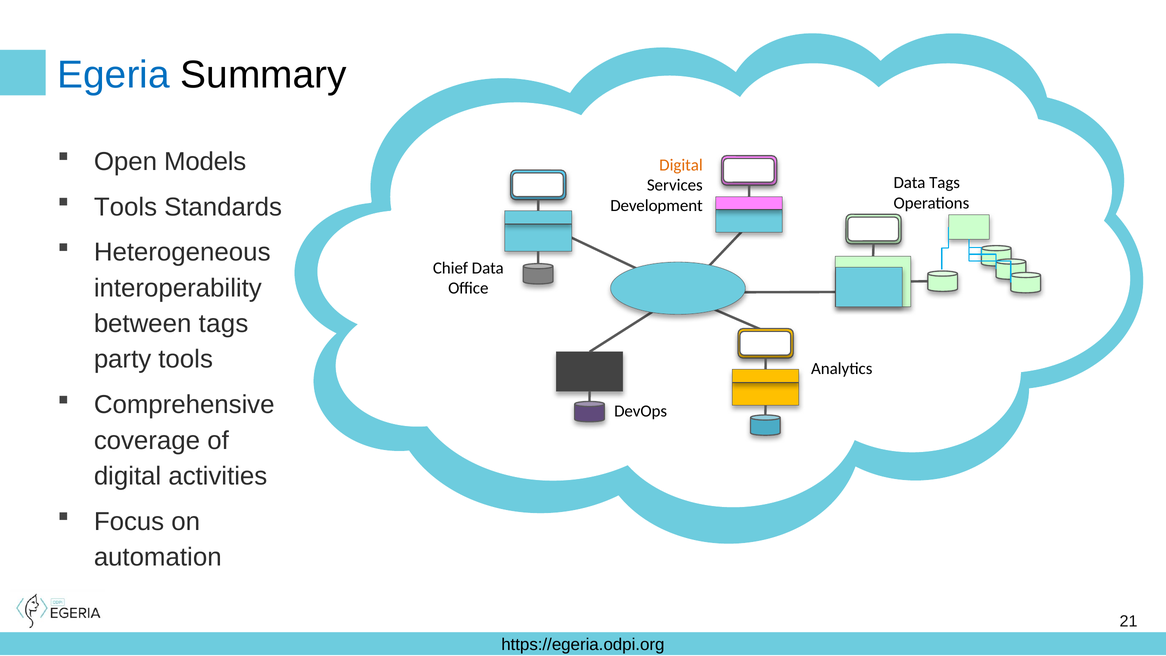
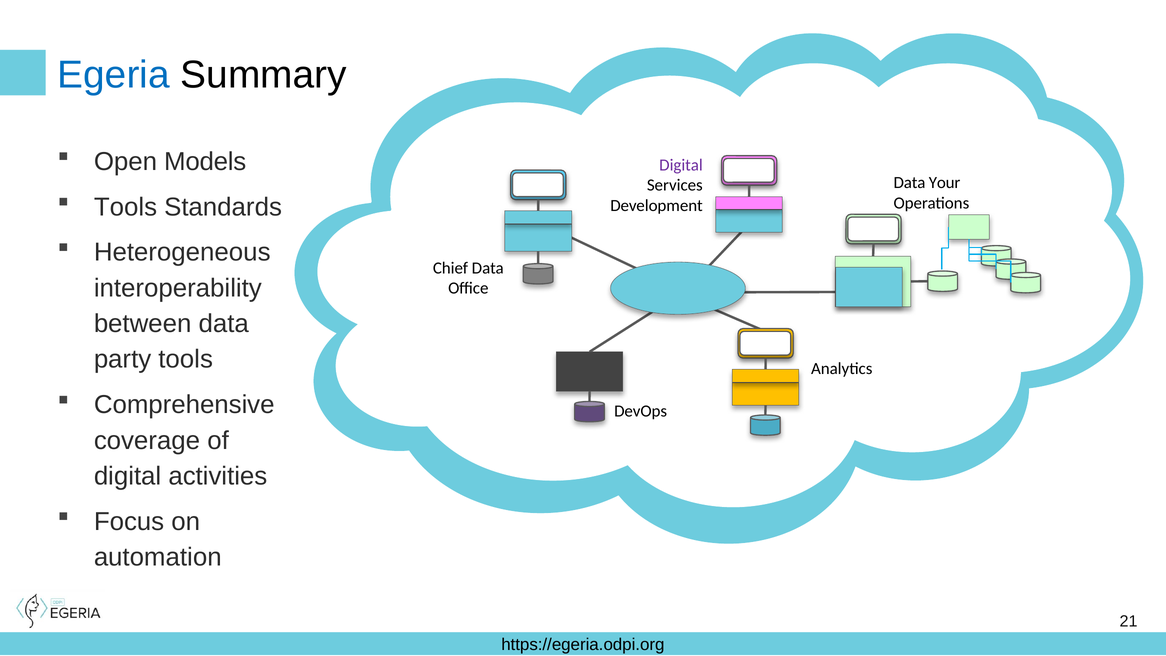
Digital at (681, 165) colour: orange -> purple
Data Tags: Tags -> Your
between tags: tags -> data
